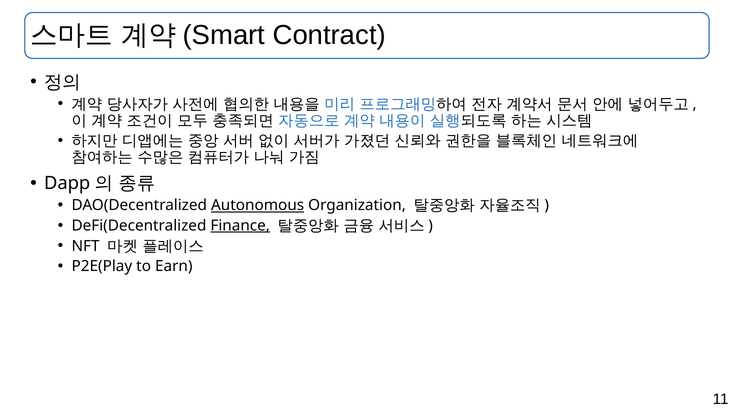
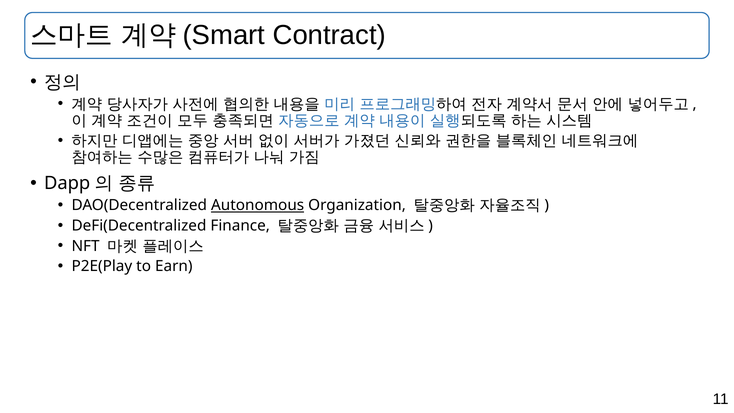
Finance underline: present -> none
